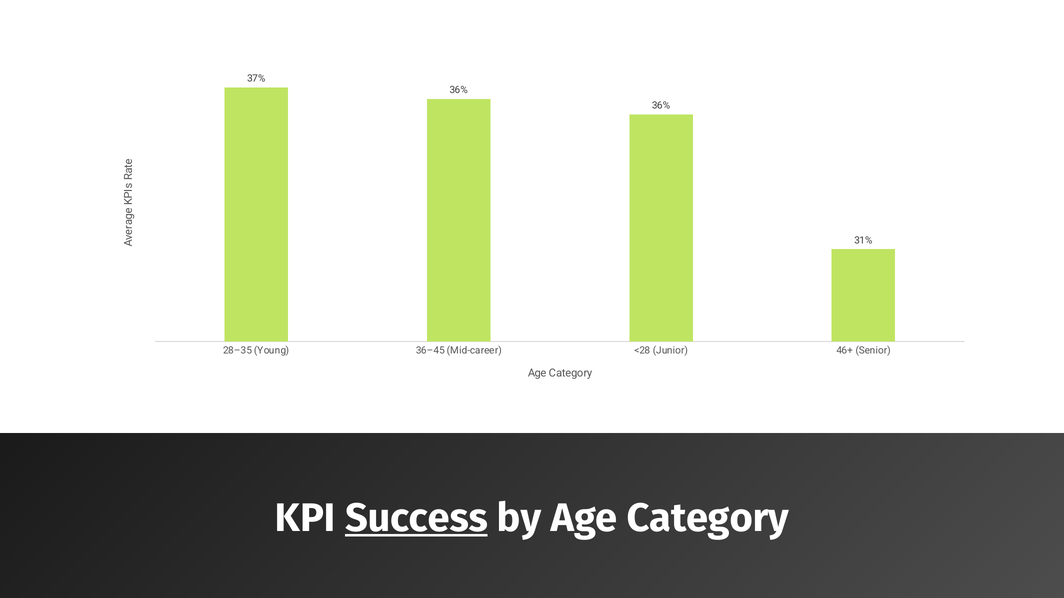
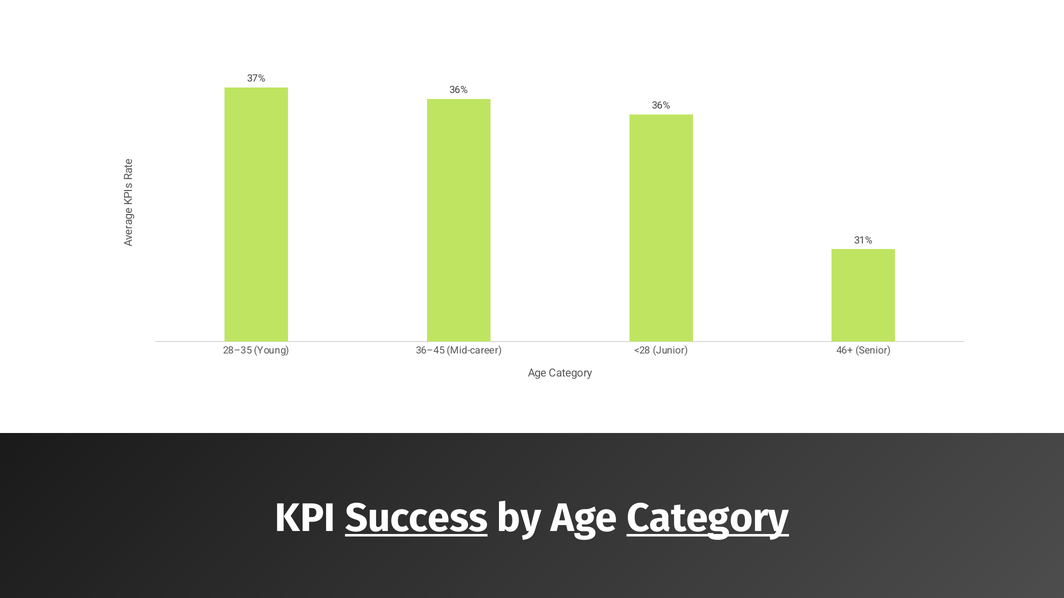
Category at (708, 518) underline: none -> present
